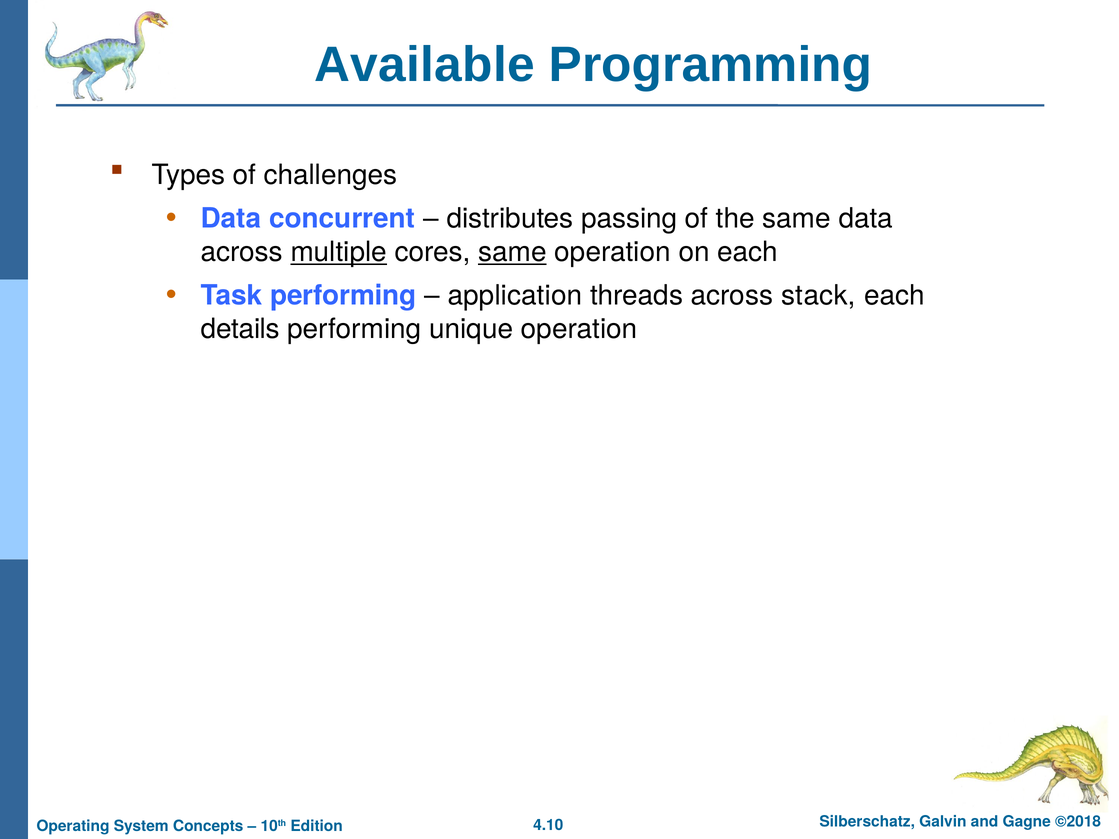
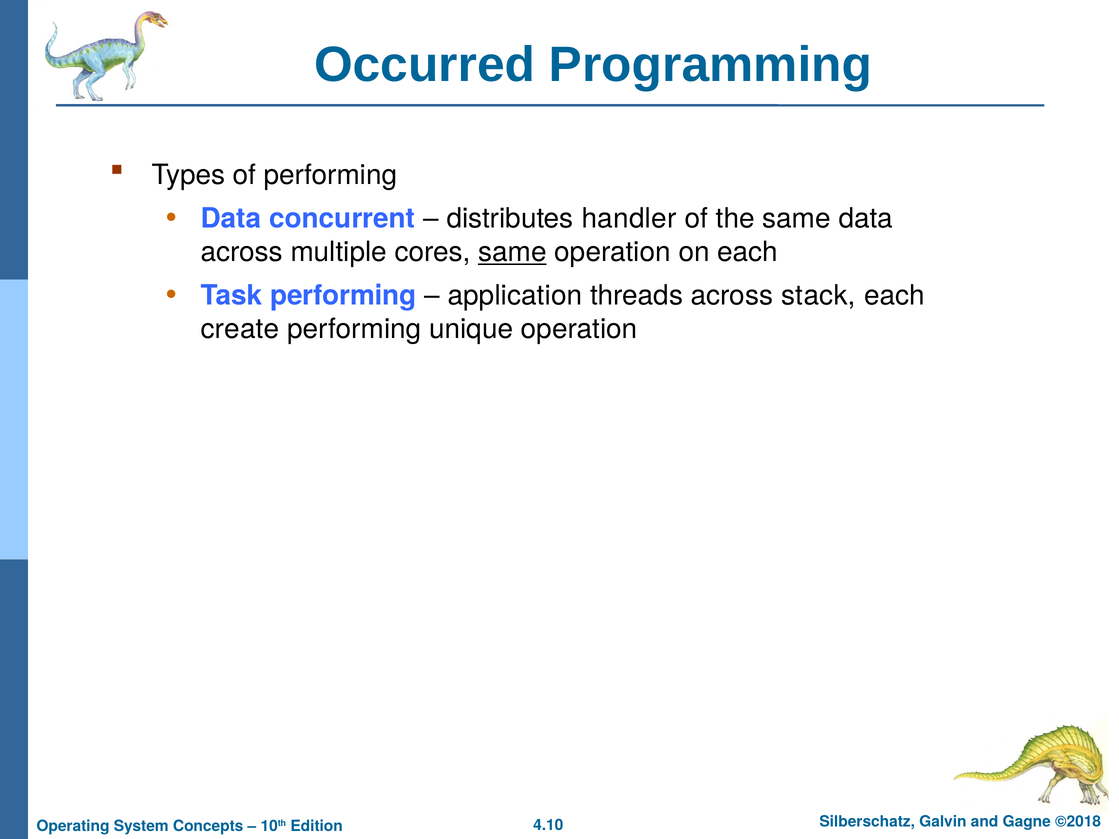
Available: Available -> Occurred
of challenges: challenges -> performing
passing: passing -> handler
multiple underline: present -> none
details: details -> create
